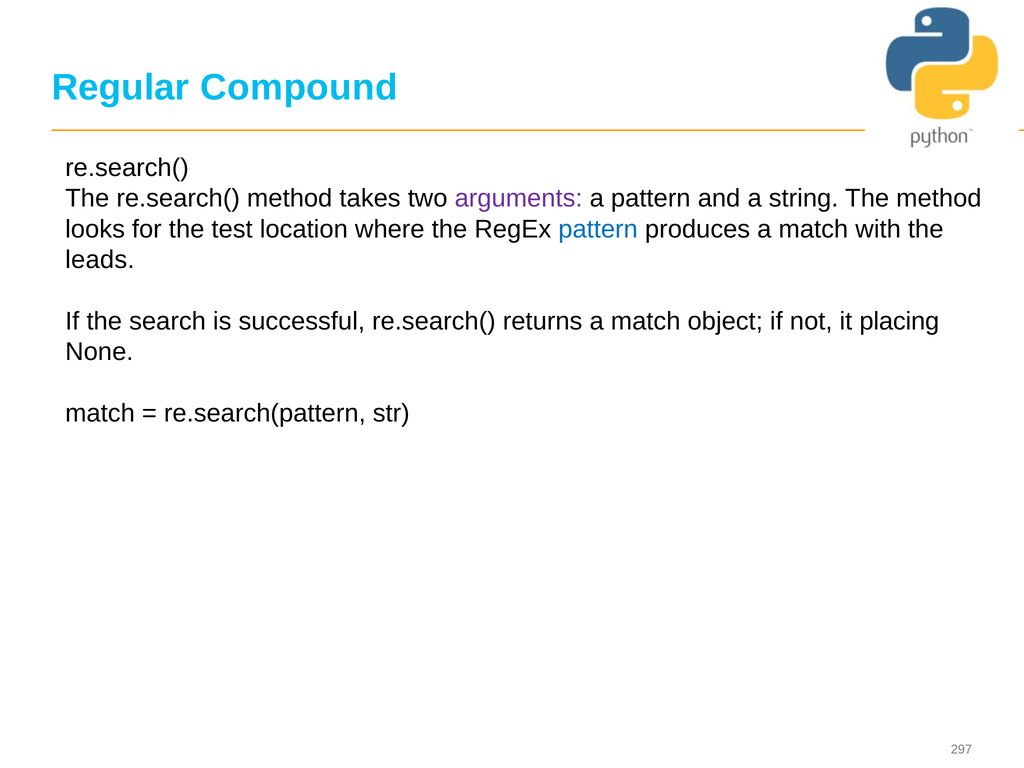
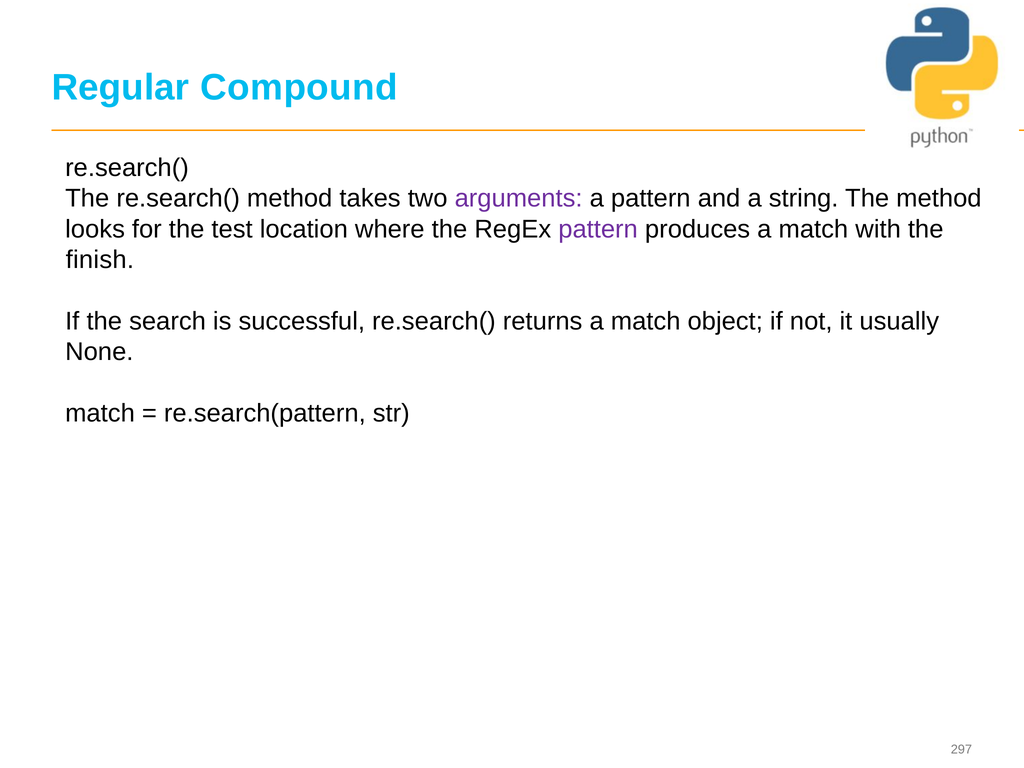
pattern at (598, 229) colour: blue -> purple
leads: leads -> finish
placing: placing -> usually
